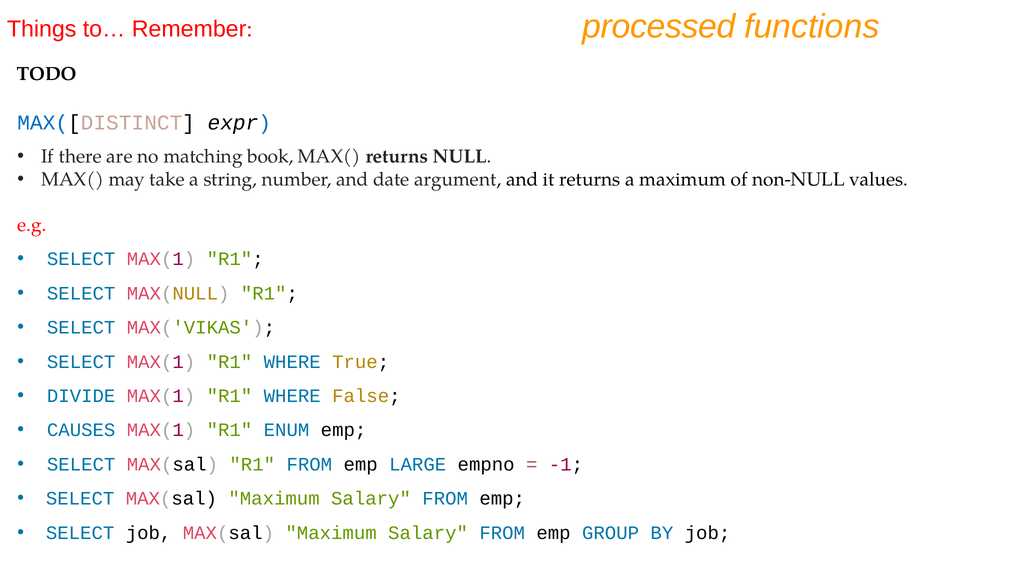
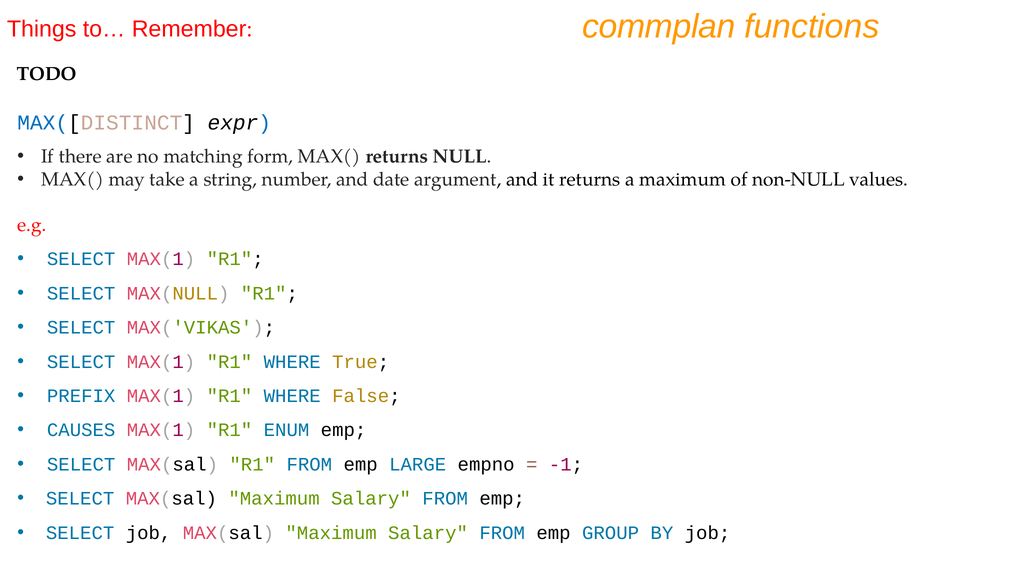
processed: processed -> commplan
book: book -> form
DIVIDE: DIVIDE -> PREFIX
